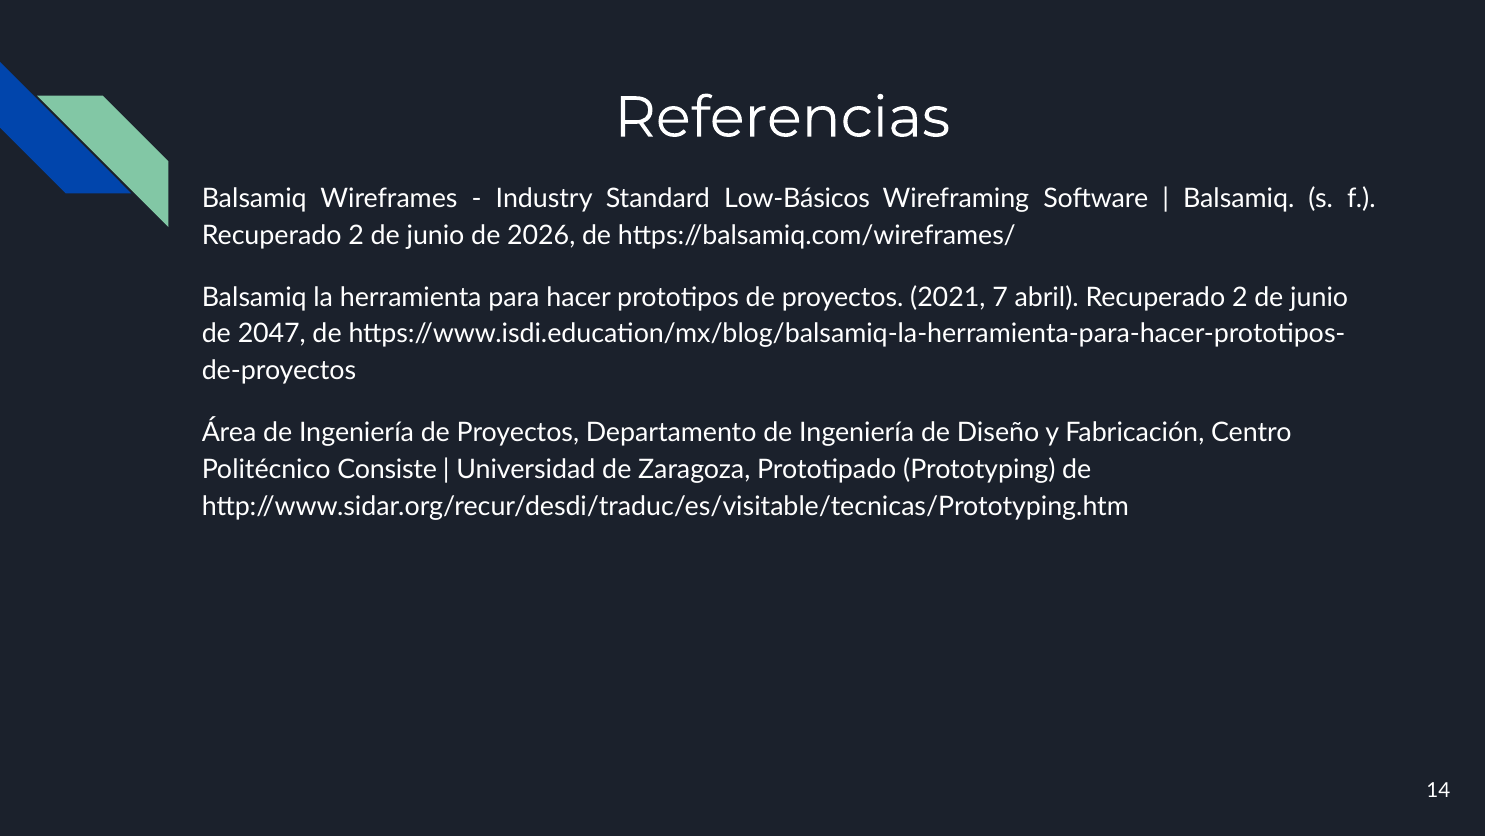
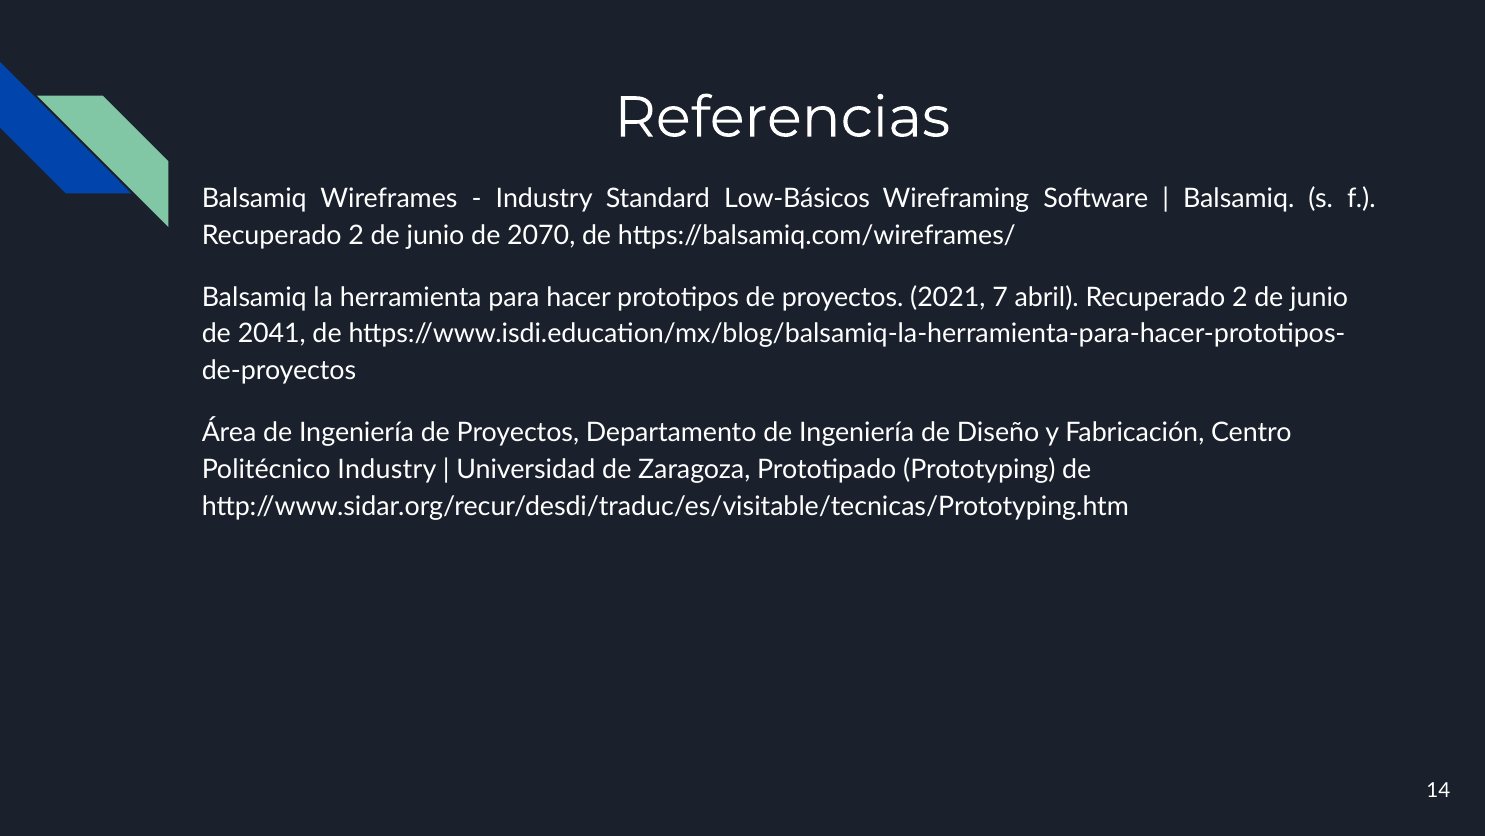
2026: 2026 -> 2070
2047: 2047 -> 2041
Politécnico Consiste: Consiste -> Industry
